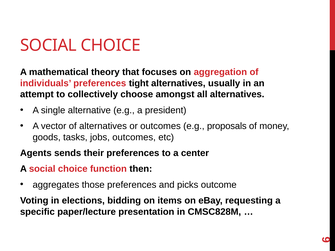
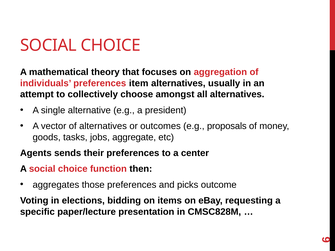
tight: tight -> item
jobs outcomes: outcomes -> aggregate
